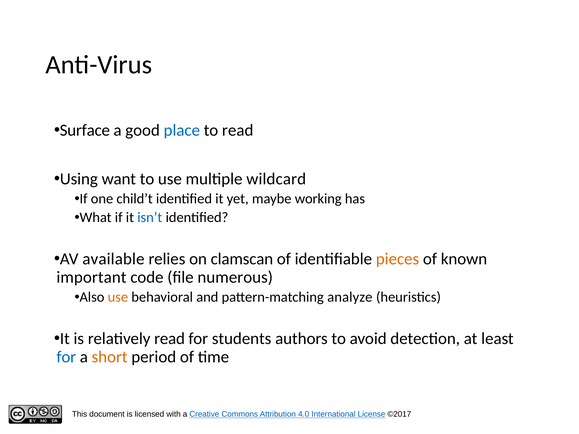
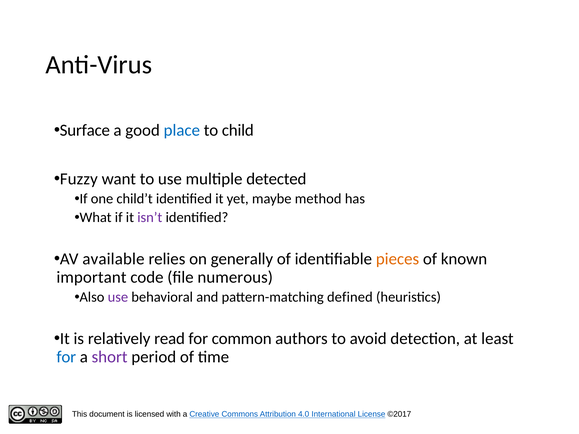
to read: read -> child
Using: Using -> Fuzzy
wildcard: wildcard -> detected
working: working -> method
isn’t colour: blue -> purple
clamscan: clamscan -> generally
use at (118, 297) colour: orange -> purple
analyze: analyze -> defined
students: students -> common
short colour: orange -> purple
